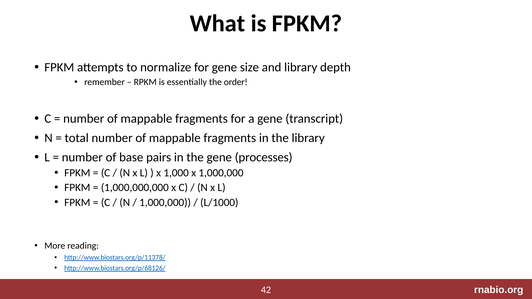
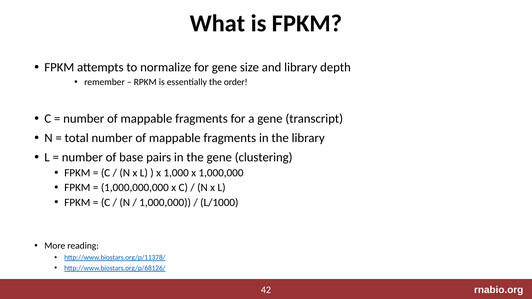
processes: processes -> clustering
